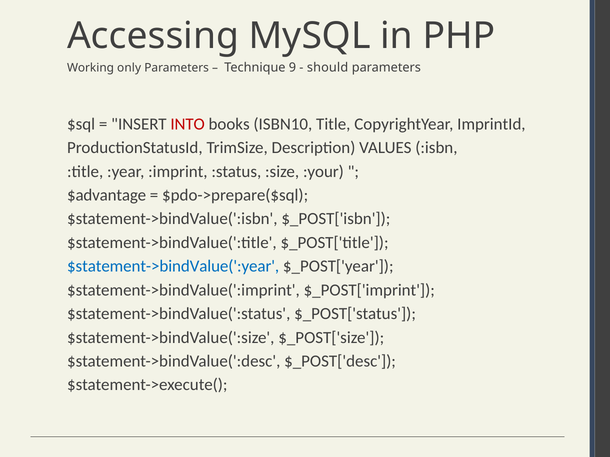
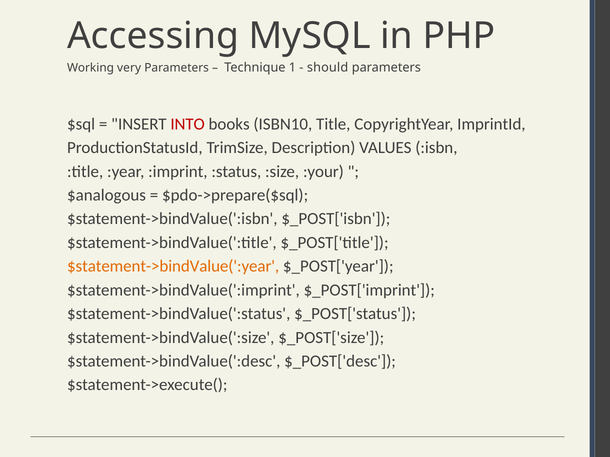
only: only -> very
9: 9 -> 1
$advantage: $advantage -> $analogous
$statement->bindValue(':year colour: blue -> orange
